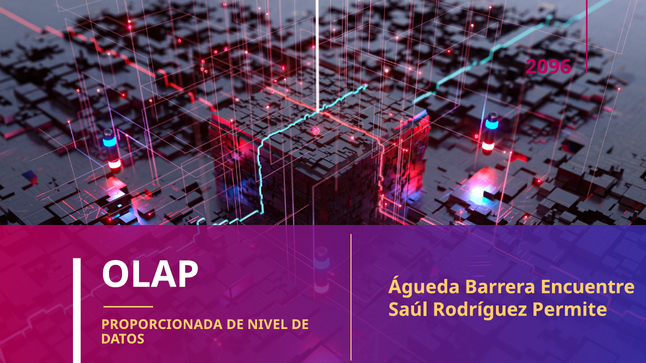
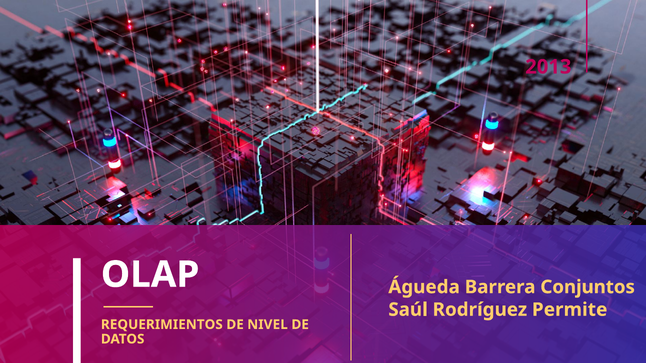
2096: 2096 -> 2013
Encuentre: Encuentre -> Conjuntos
PROPORCIONADA: PROPORCIONADA -> REQUERIMIENTOS
